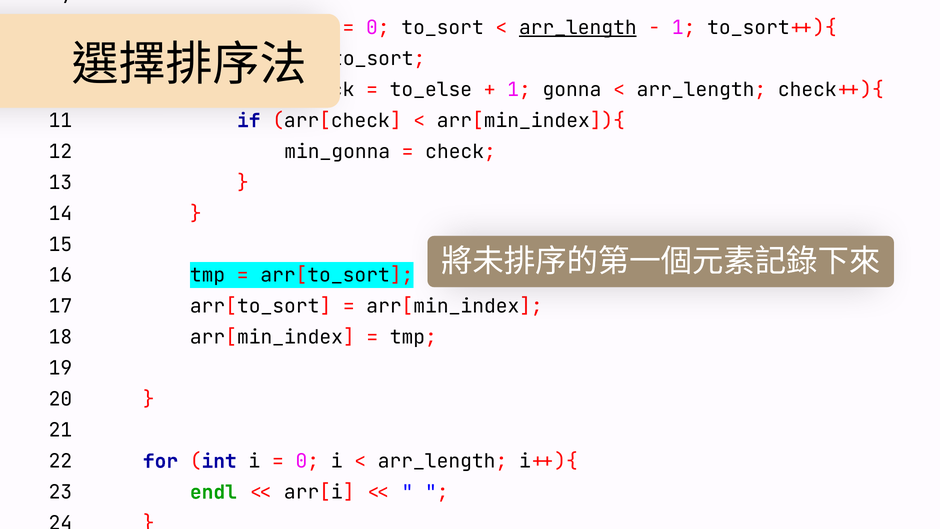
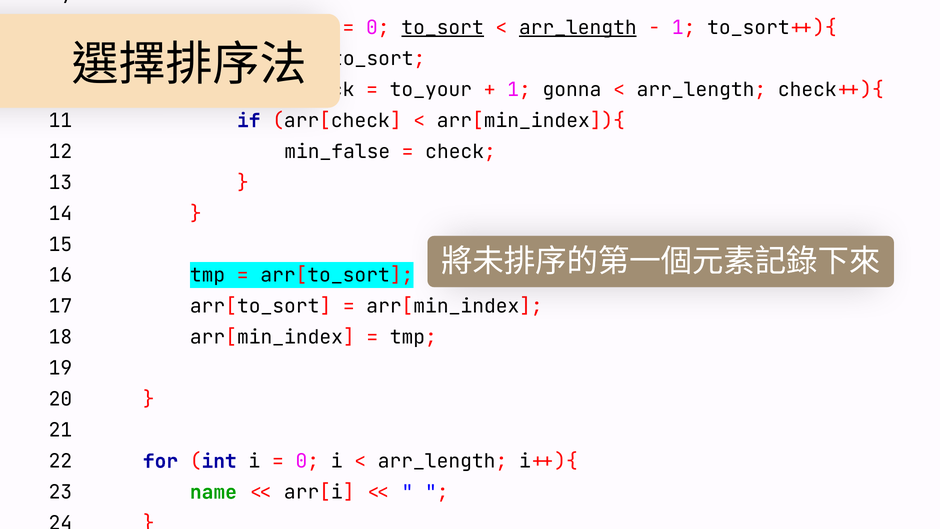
to_sort at (443, 28) underline: none -> present
to_else: to_else -> to_your
min_gonna: min_gonna -> min_false
23 endl: endl -> name
